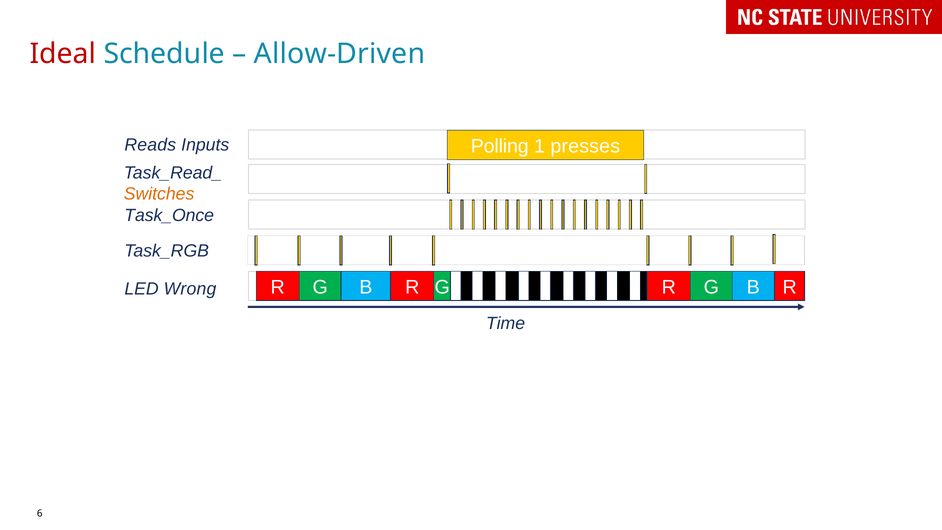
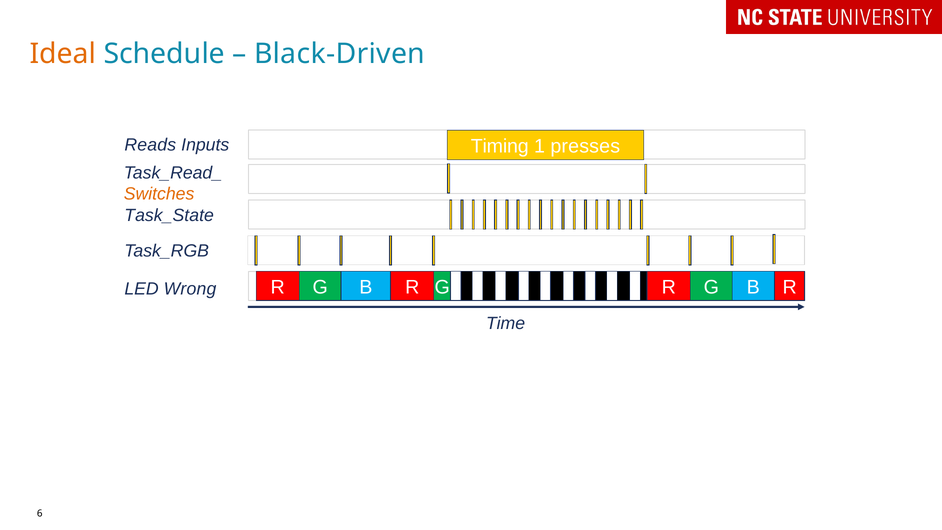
Ideal colour: red -> orange
Allow-Driven: Allow-Driven -> Black-Driven
Polling: Polling -> Timing
Task_Once: Task_Once -> Task_State
